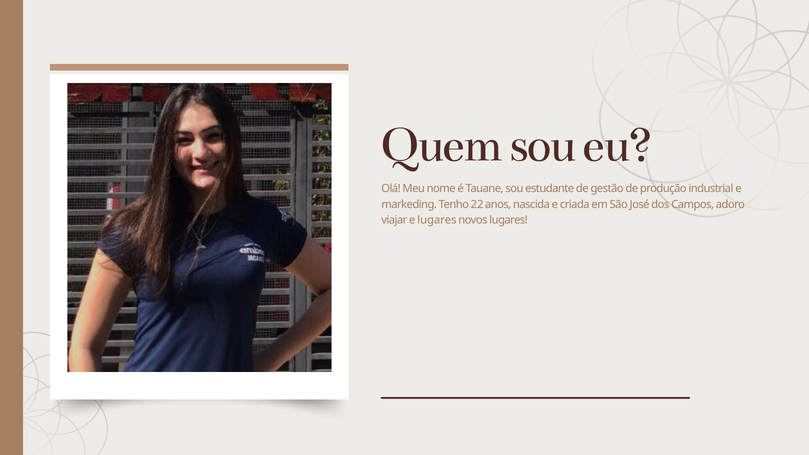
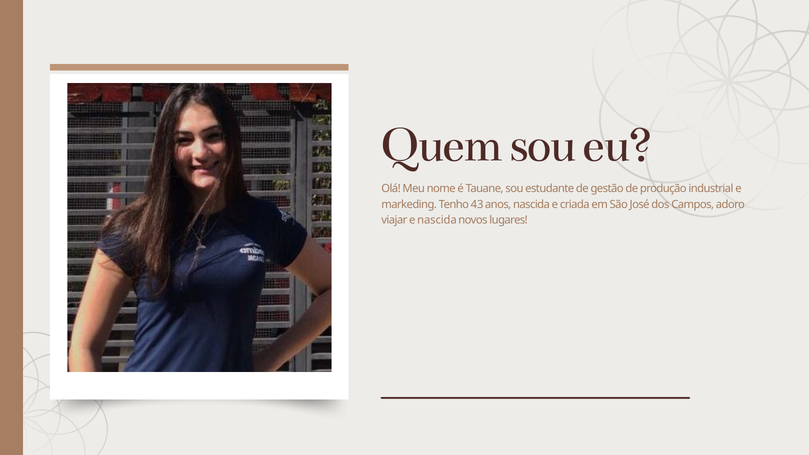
22: 22 -> 43
e lugares: lugares -> nascida
